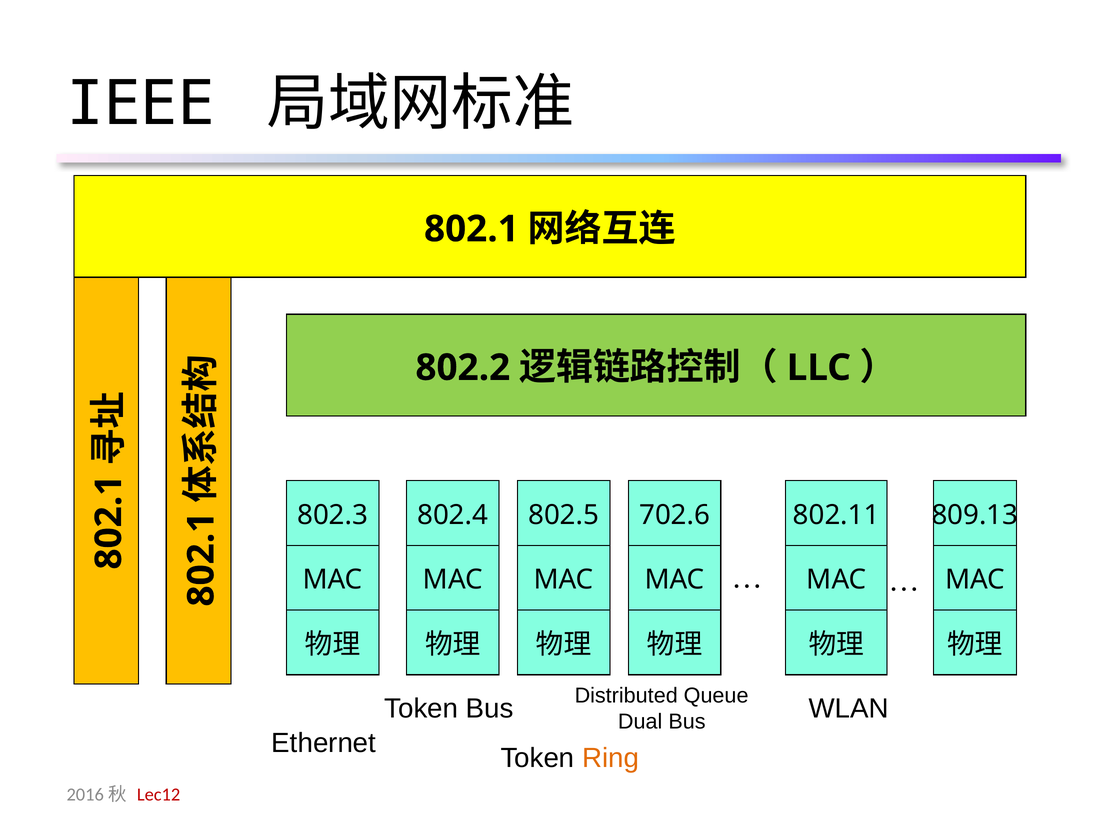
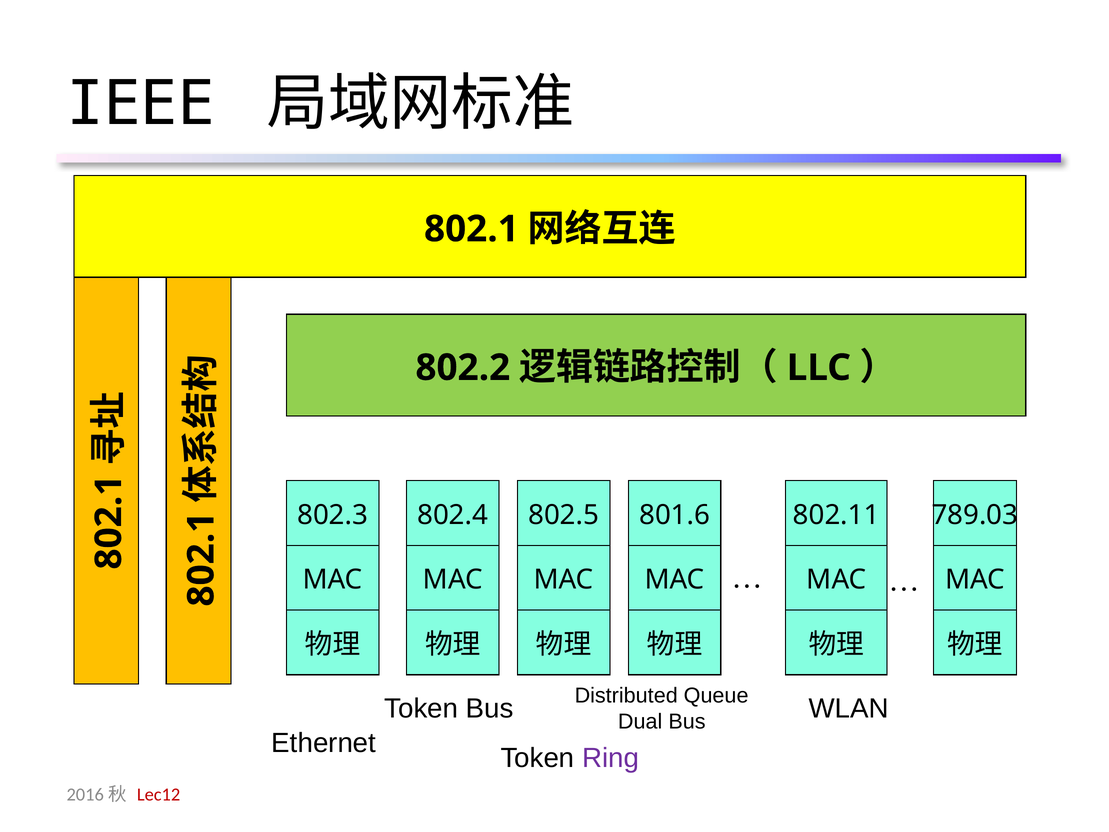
702.6: 702.6 -> 801.6
809.13: 809.13 -> 789.03
Ring colour: orange -> purple
